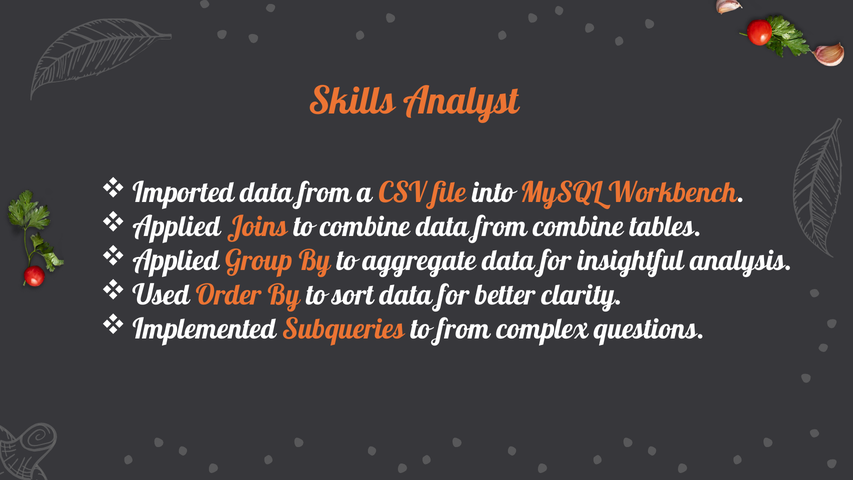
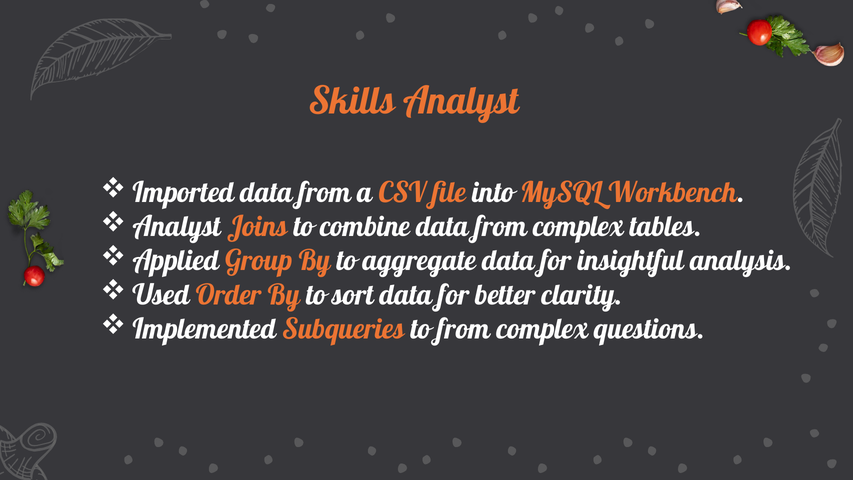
Applied at (177, 227): Applied -> Analyst
data from combine: combine -> complex
